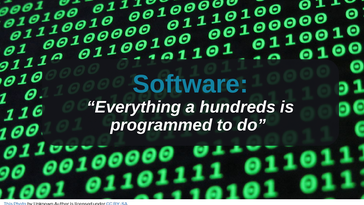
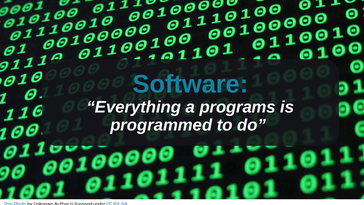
hundreds: hundreds -> programs
